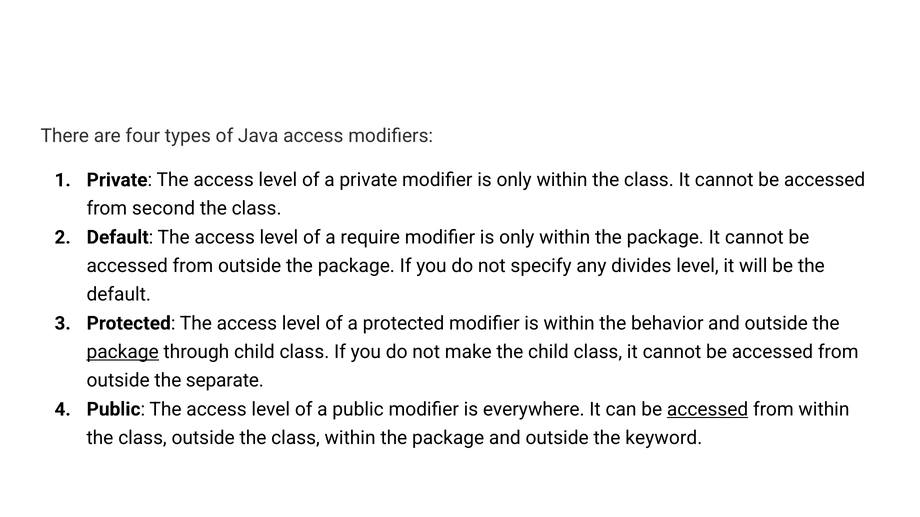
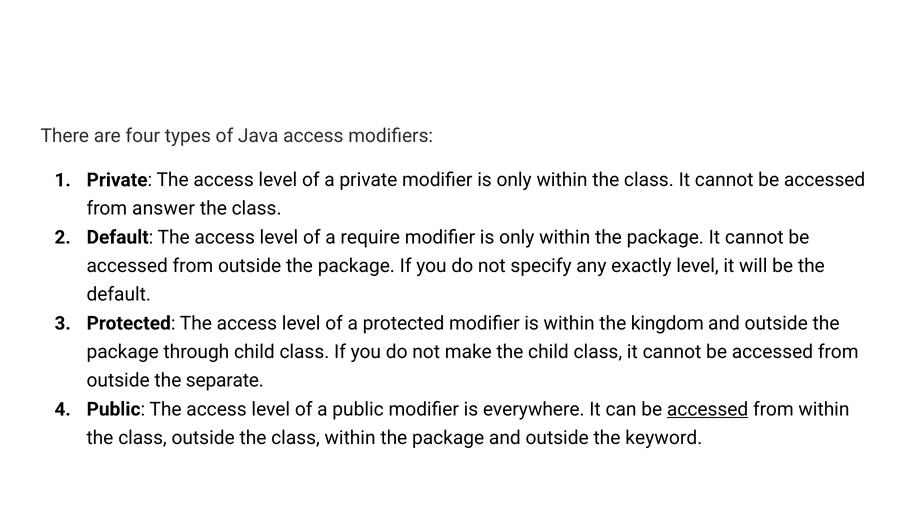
second: second -> answer
divides: divides -> exactly
behavior: behavior -> kingdom
package at (123, 352) underline: present -> none
